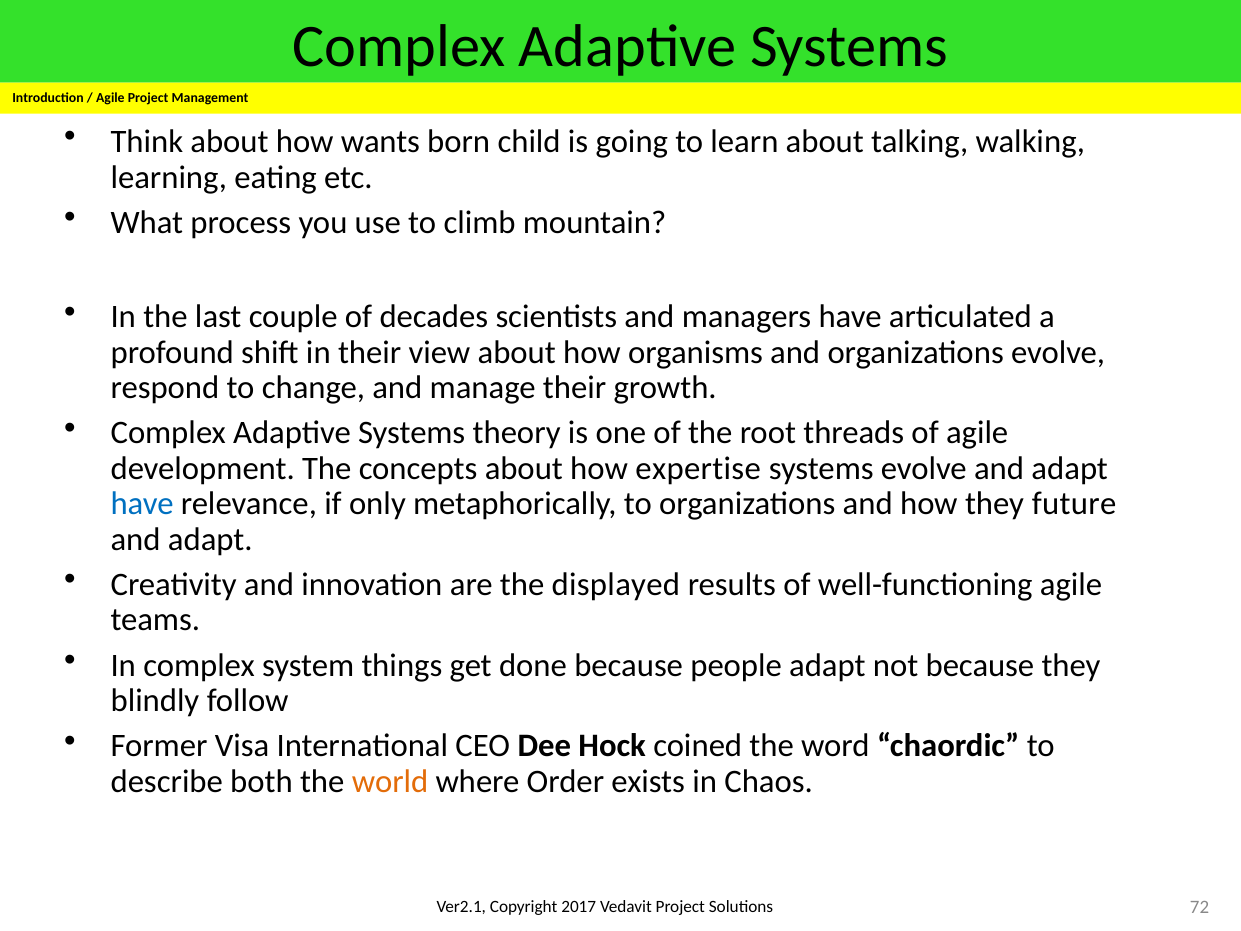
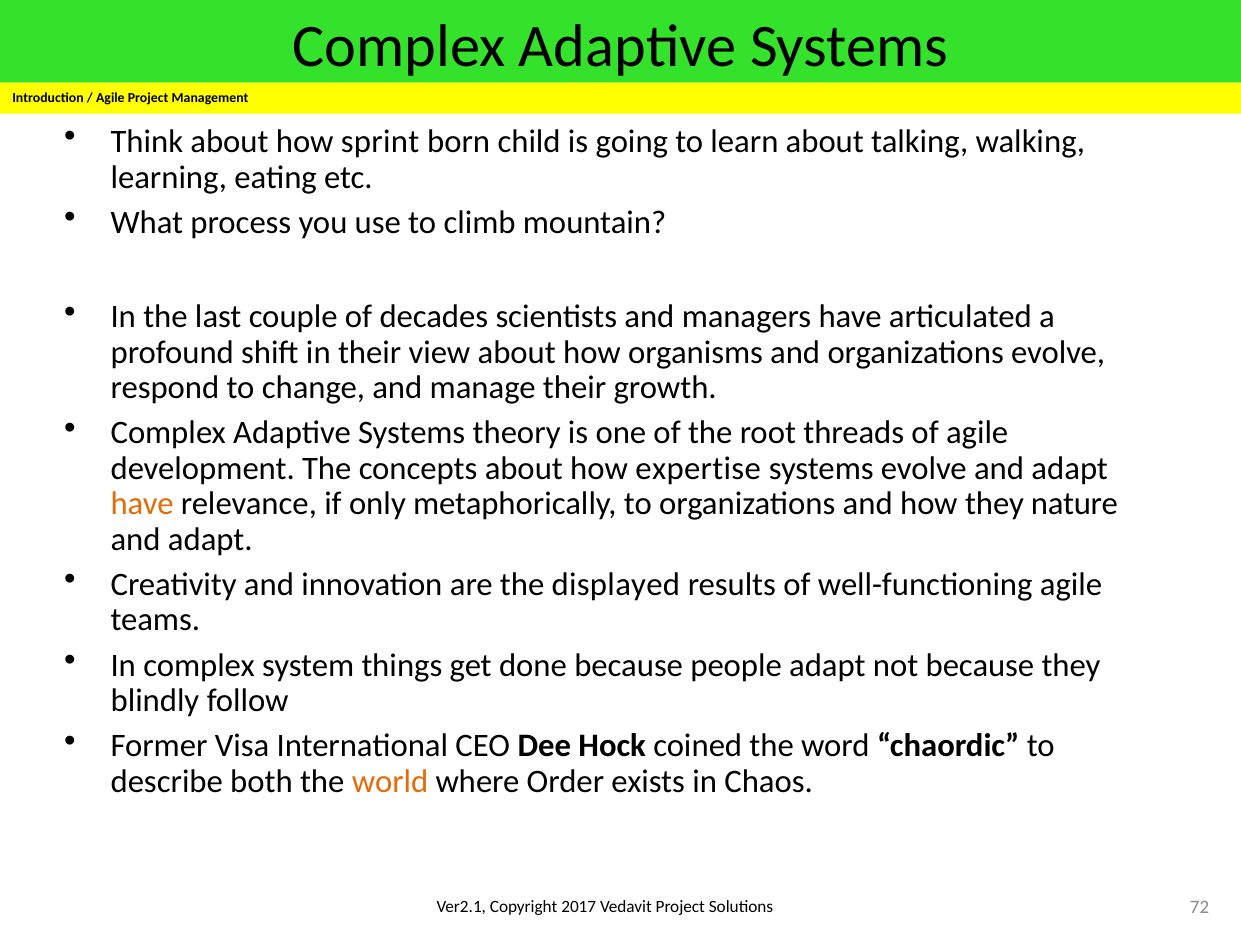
wants: wants -> sprint
have at (142, 504) colour: blue -> orange
future: future -> nature
